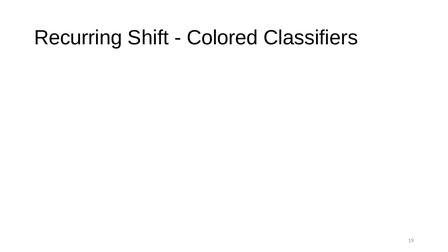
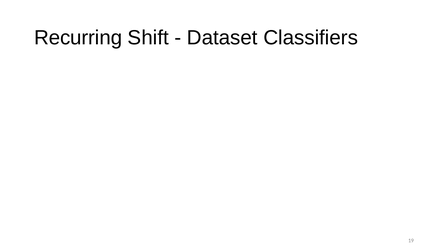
Colored: Colored -> Dataset
